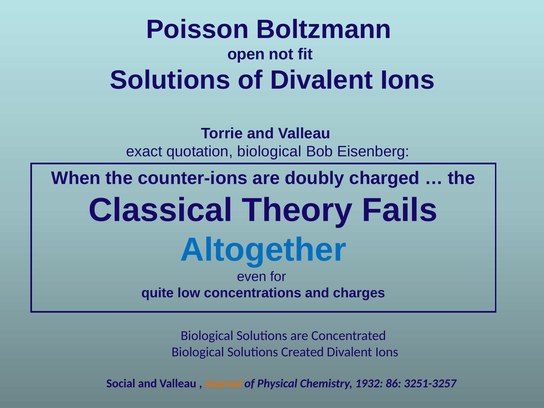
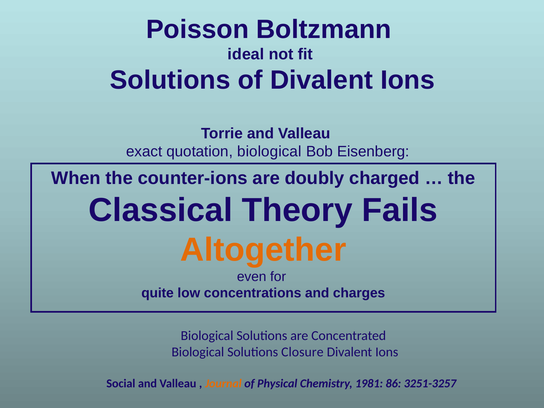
open: open -> ideal
Altogether colour: blue -> orange
Created: Created -> Closure
1932: 1932 -> 1981
